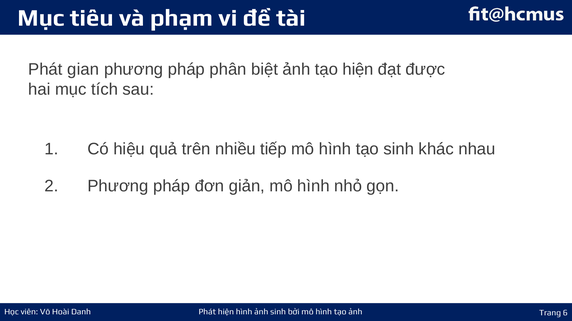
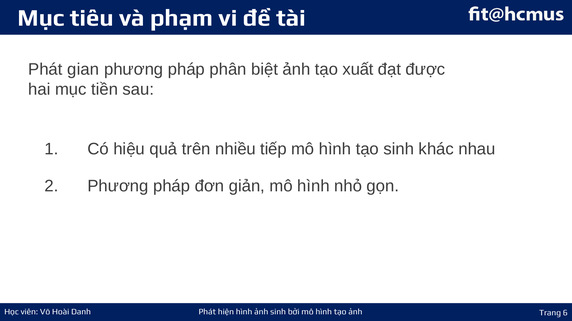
tạo hiện: hiện -> xuất
tích: tích -> tiền
